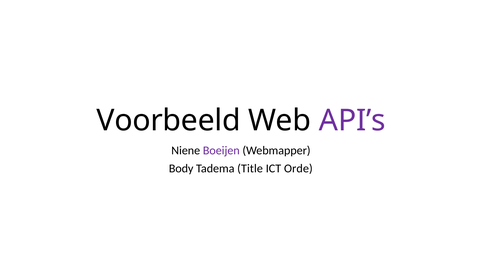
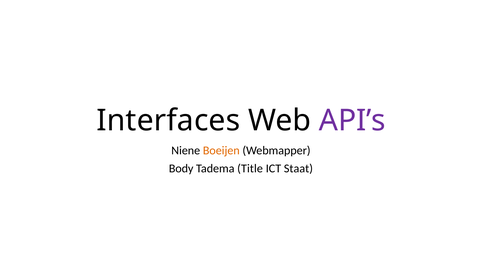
Voorbeeld: Voorbeeld -> Interfaces
Boeijen colour: purple -> orange
Orde: Orde -> Staat
